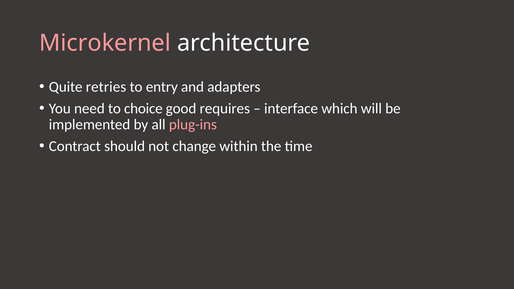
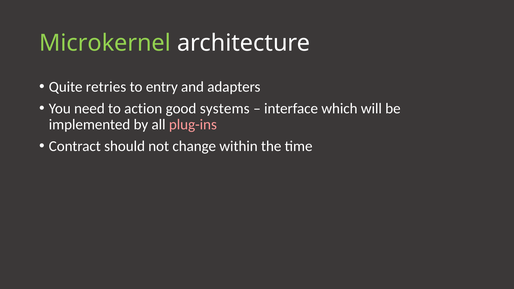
Microkernel colour: pink -> light green
choice: choice -> action
requires: requires -> systems
